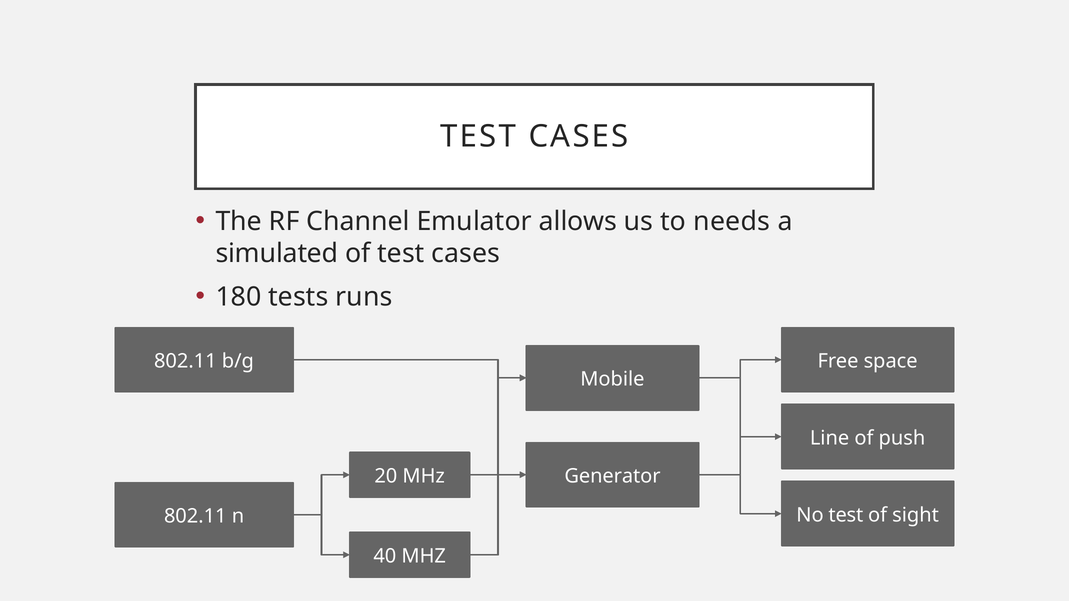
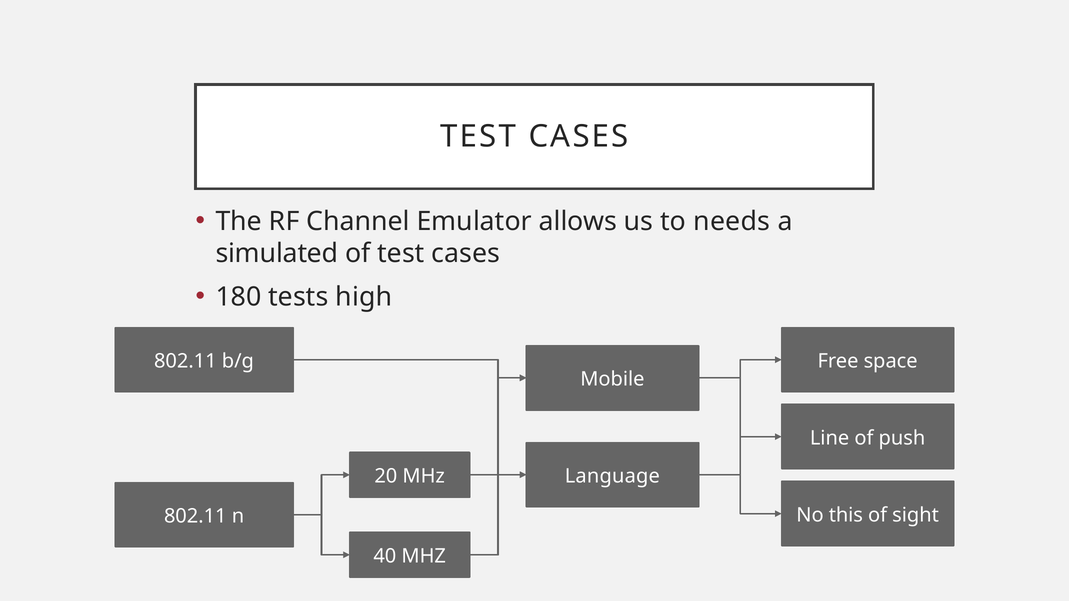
runs: runs -> high
Generator: Generator -> Language
No test: test -> this
